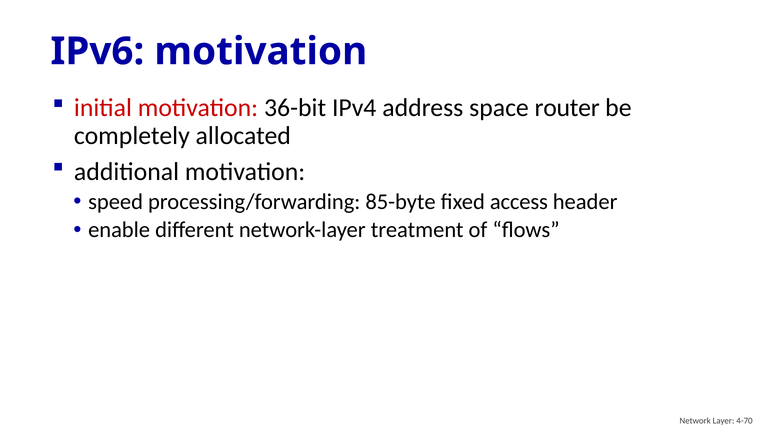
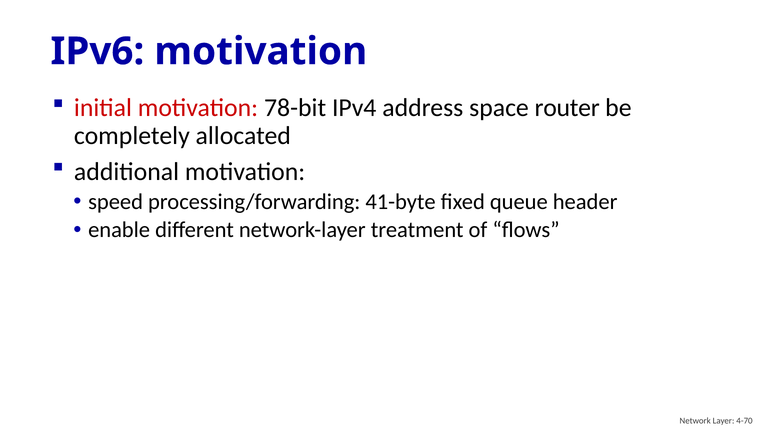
36-bit: 36-bit -> 78-bit
85-byte: 85-byte -> 41-byte
access: access -> queue
